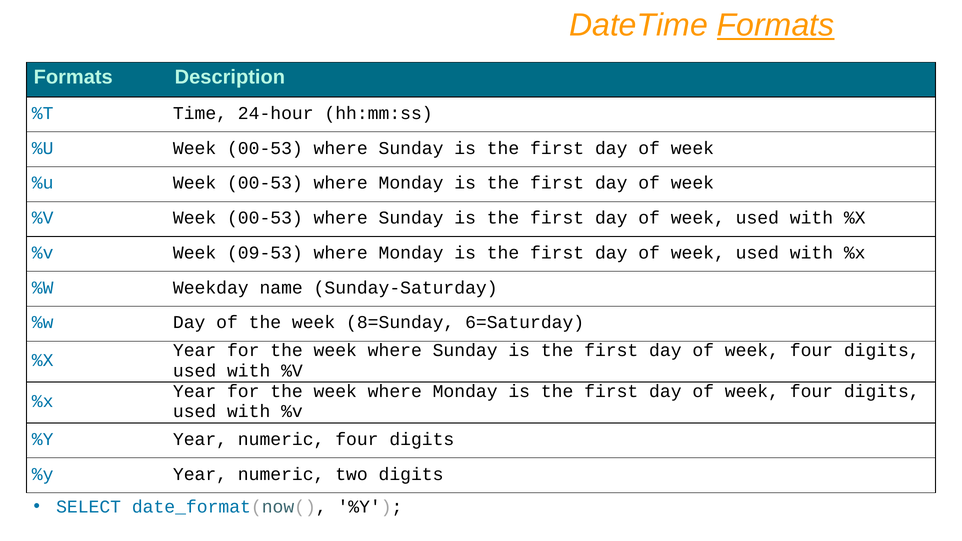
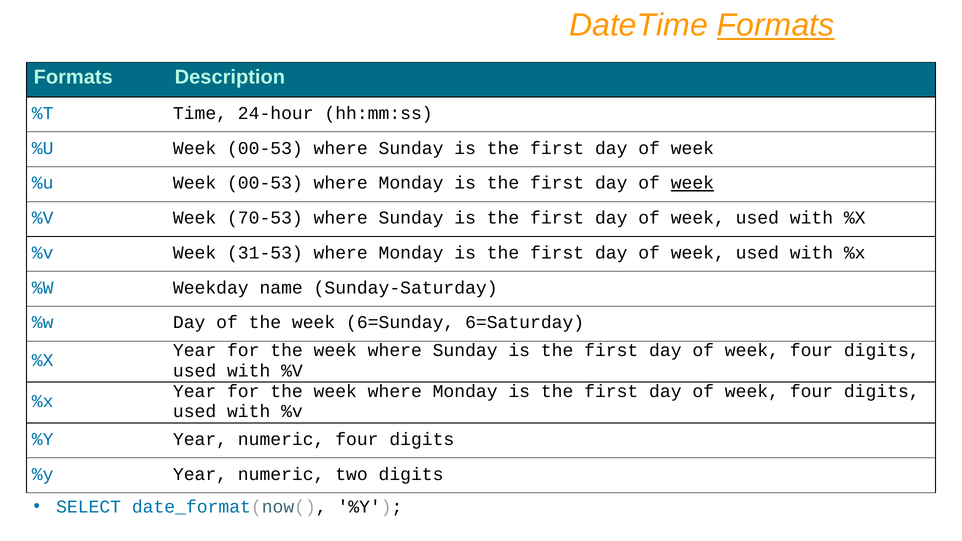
week at (692, 183) underline: none -> present
%V Week 00-53: 00-53 -> 70-53
09-53: 09-53 -> 31-53
8=Sunday: 8=Sunday -> 6=Sunday
